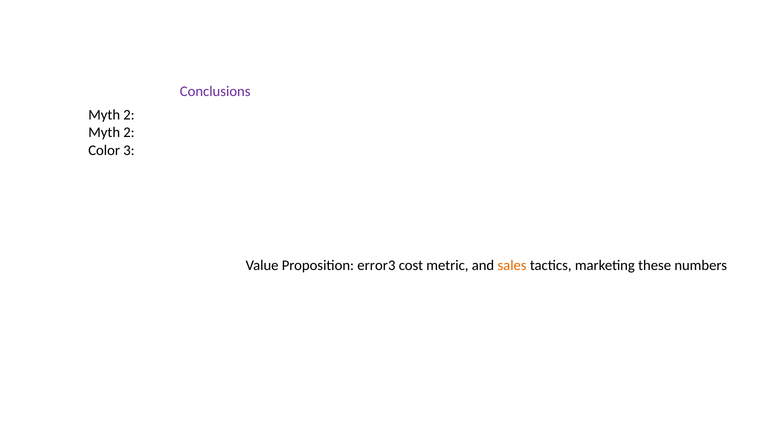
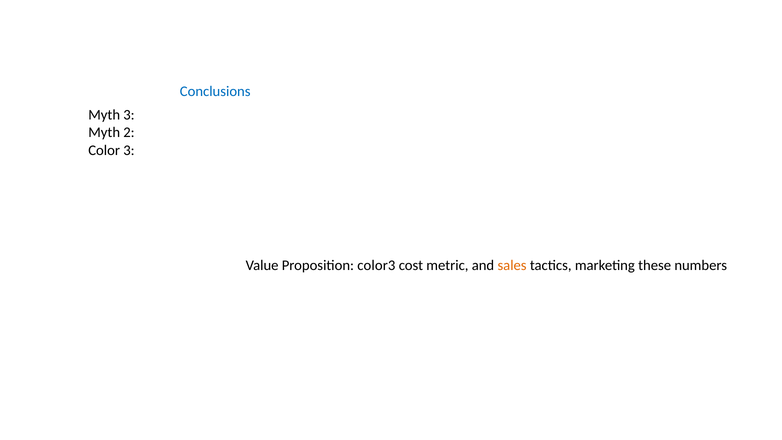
Conclusions colour: purple -> blue
2 at (129, 115): 2 -> 3
error3: error3 -> color3
